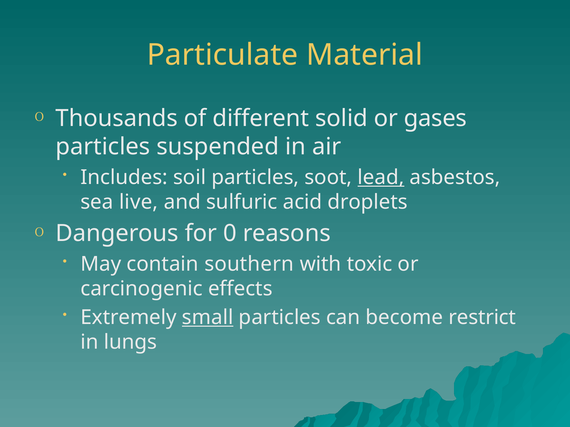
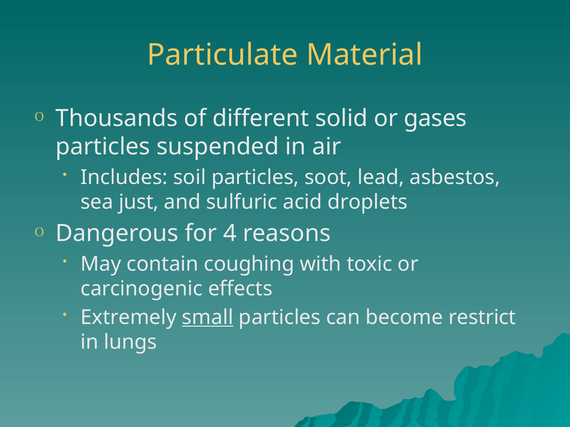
lead underline: present -> none
live: live -> just
0: 0 -> 4
southern: southern -> coughing
